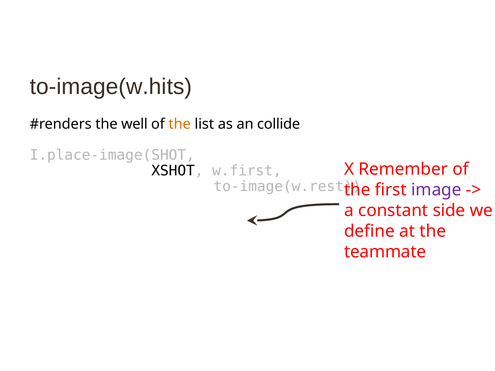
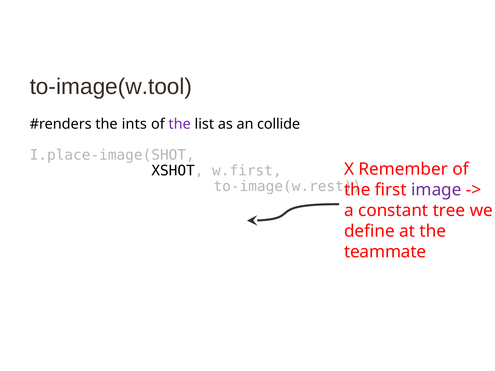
to-image(w.hits: to-image(w.hits -> to-image(w.tool
well: well -> ints
the at (180, 124) colour: orange -> purple
side: side -> tree
